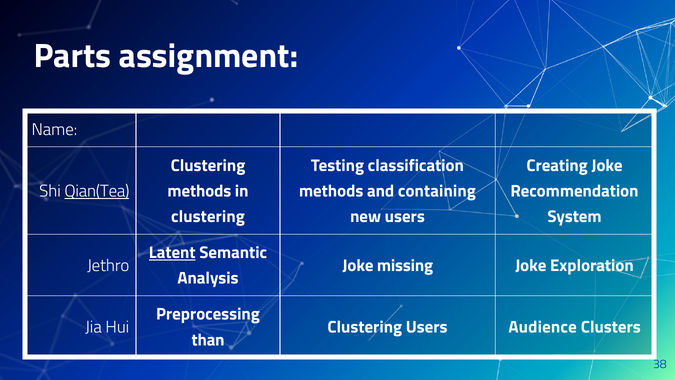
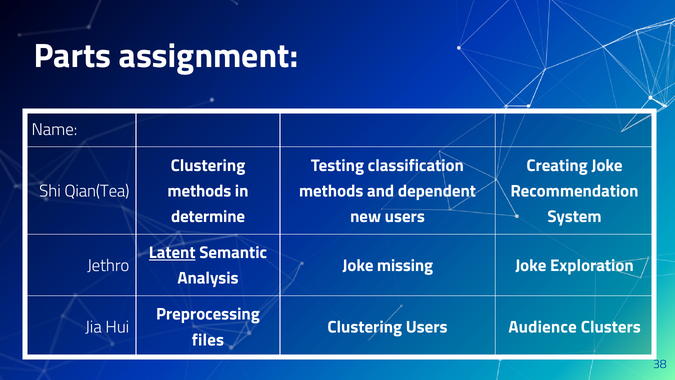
Qian(Tea underline: present -> none
containing: containing -> dependent
clustering at (208, 217): clustering -> determine
than: than -> files
